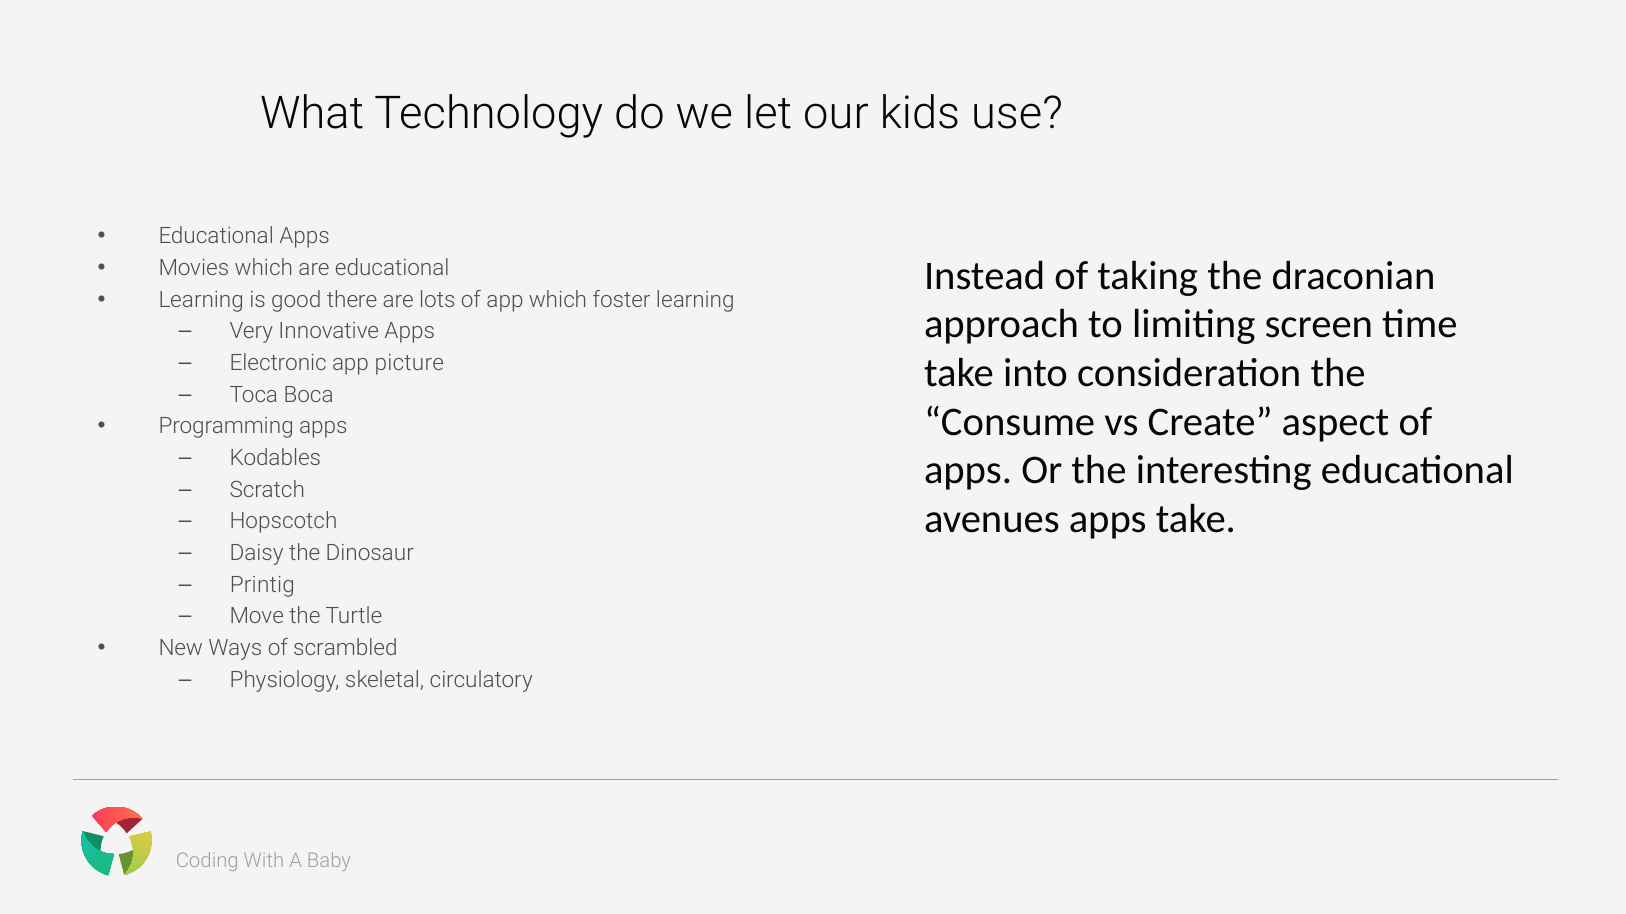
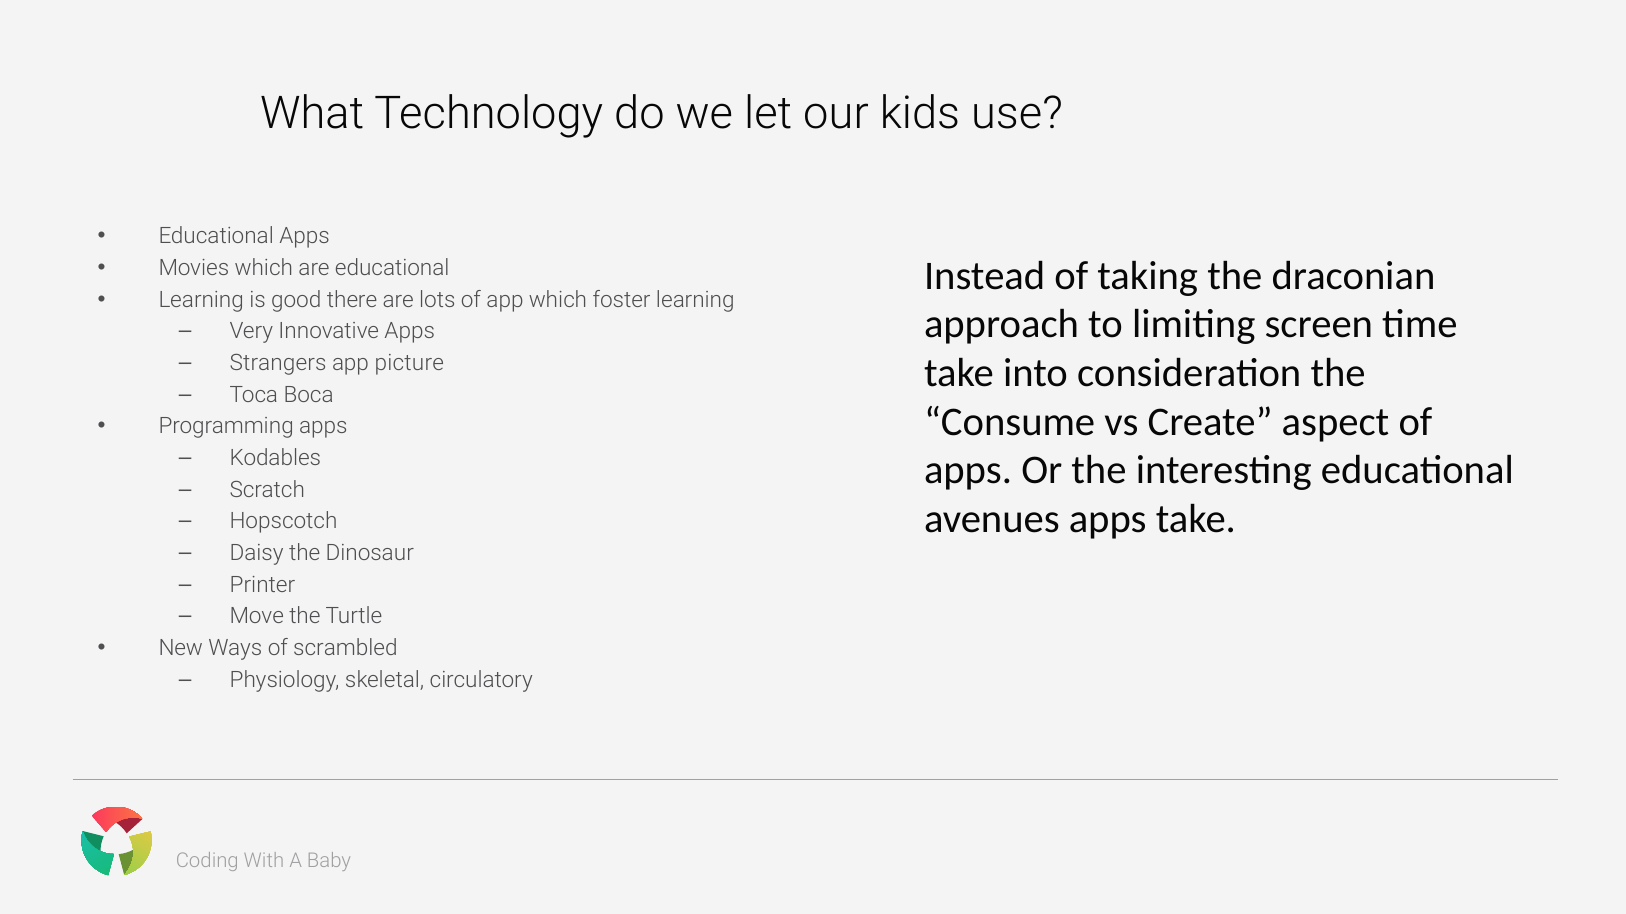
Electronic: Electronic -> Strangers
Printig: Printig -> Printer
